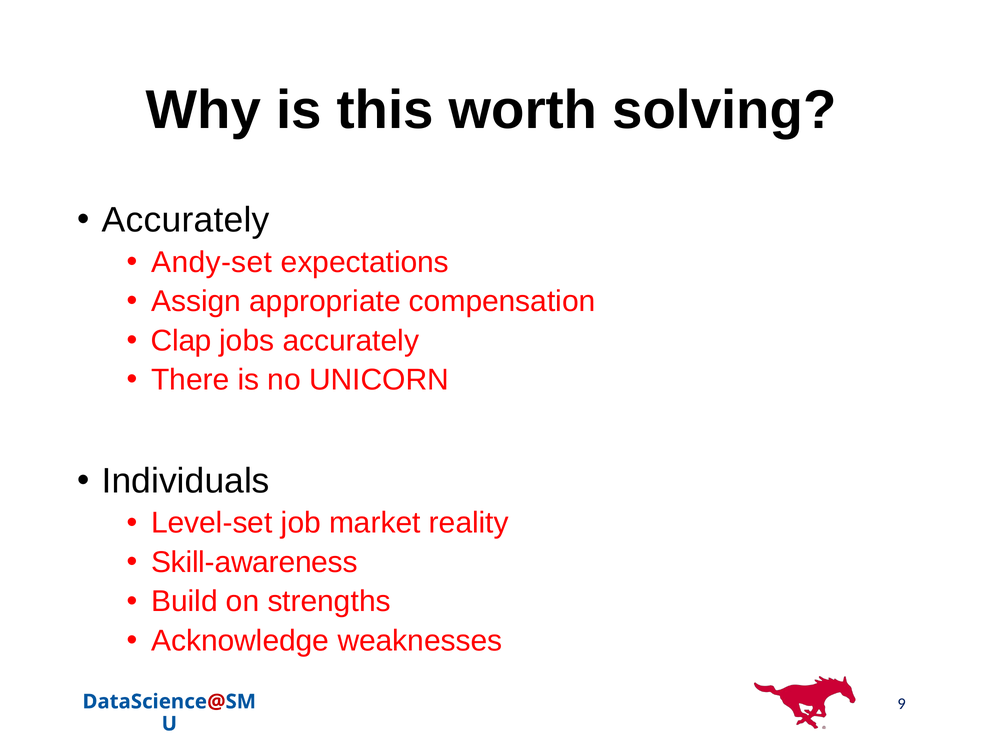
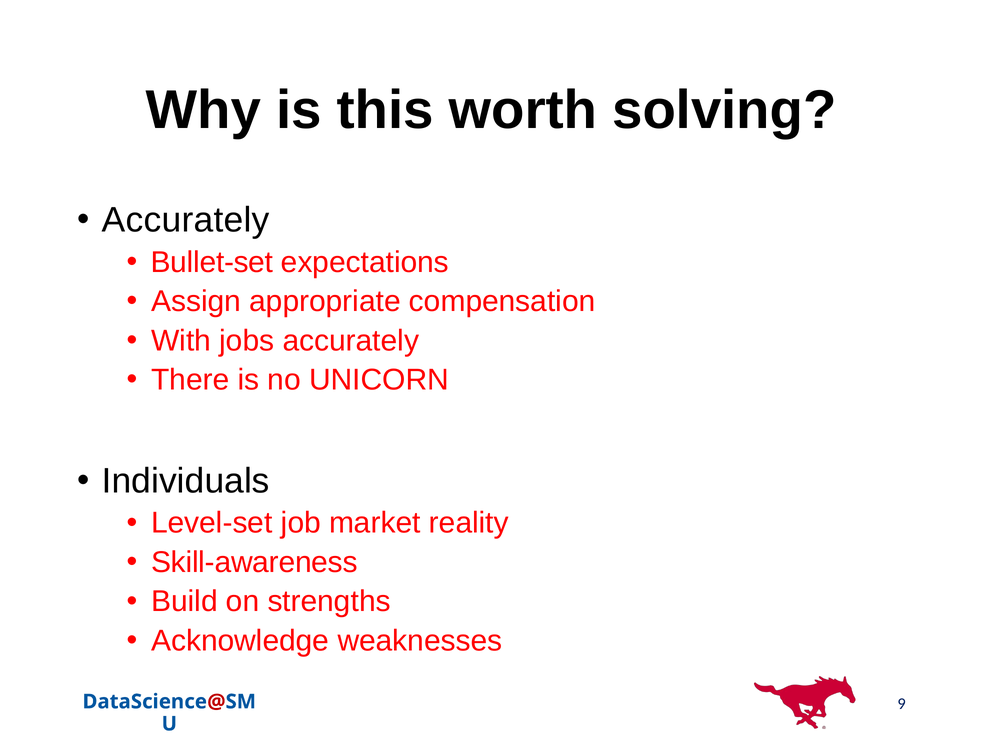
Andy-set: Andy-set -> Bullet-set
Clap: Clap -> With
